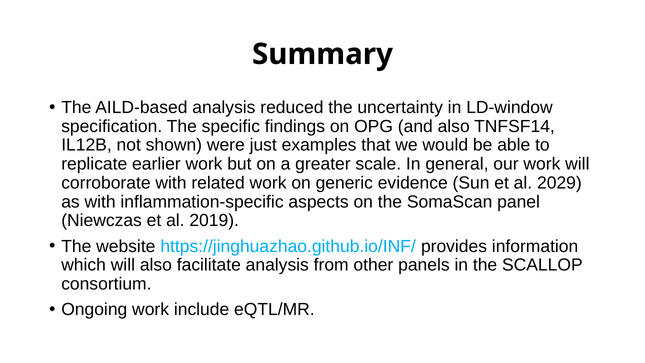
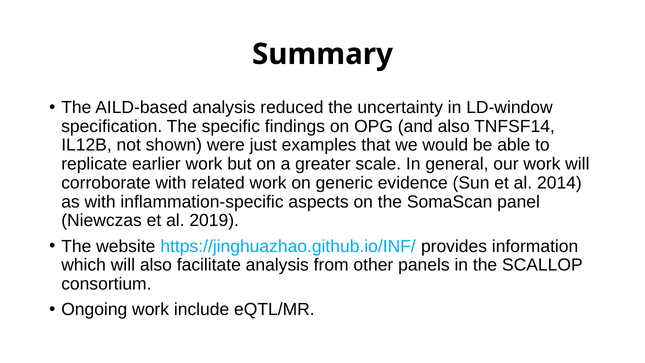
2029: 2029 -> 2014
